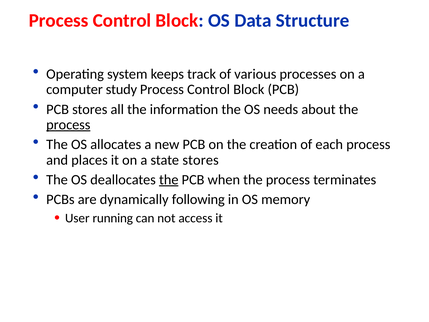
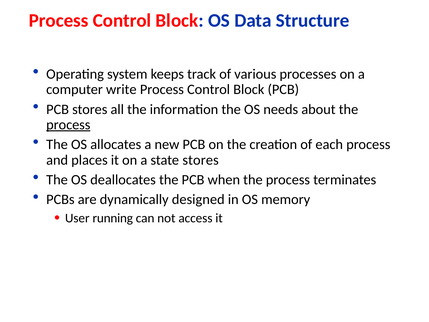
study: study -> write
the at (169, 180) underline: present -> none
following: following -> designed
